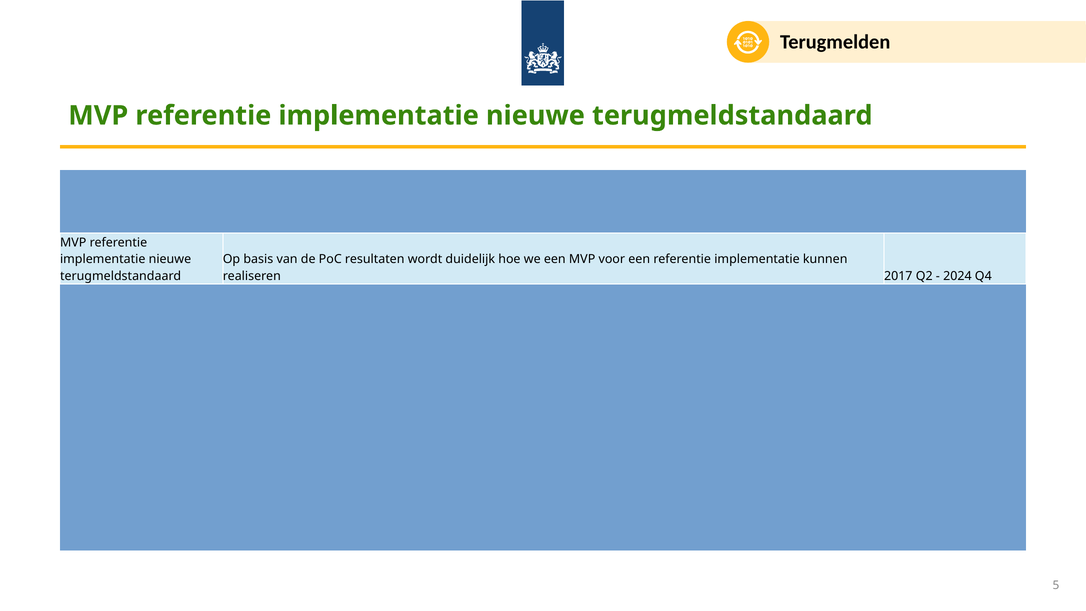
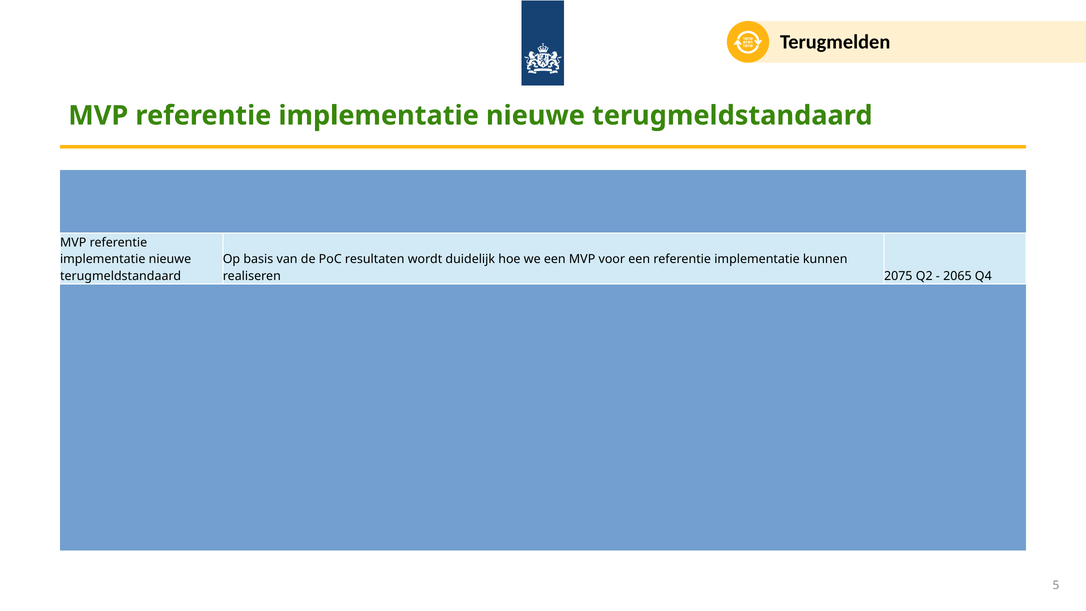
2017: 2017 -> 2075
2024: 2024 -> 2065
